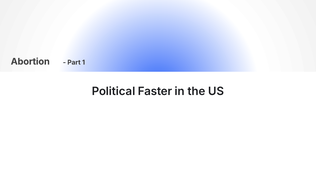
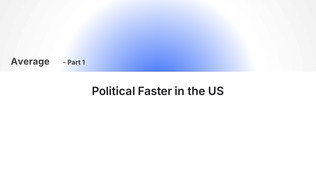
Abortion: Abortion -> Average
